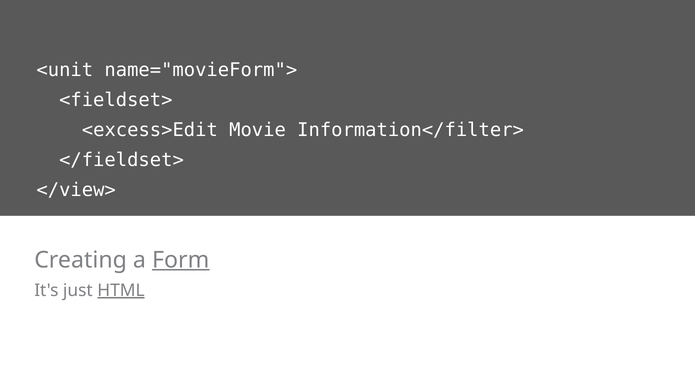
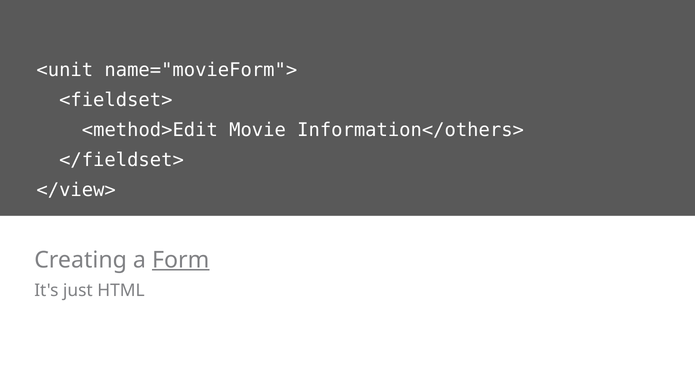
<excess>Edit: <excess>Edit -> <method>Edit
Information</filter>: Information</filter> -> Information</others>
HTML underline: present -> none
